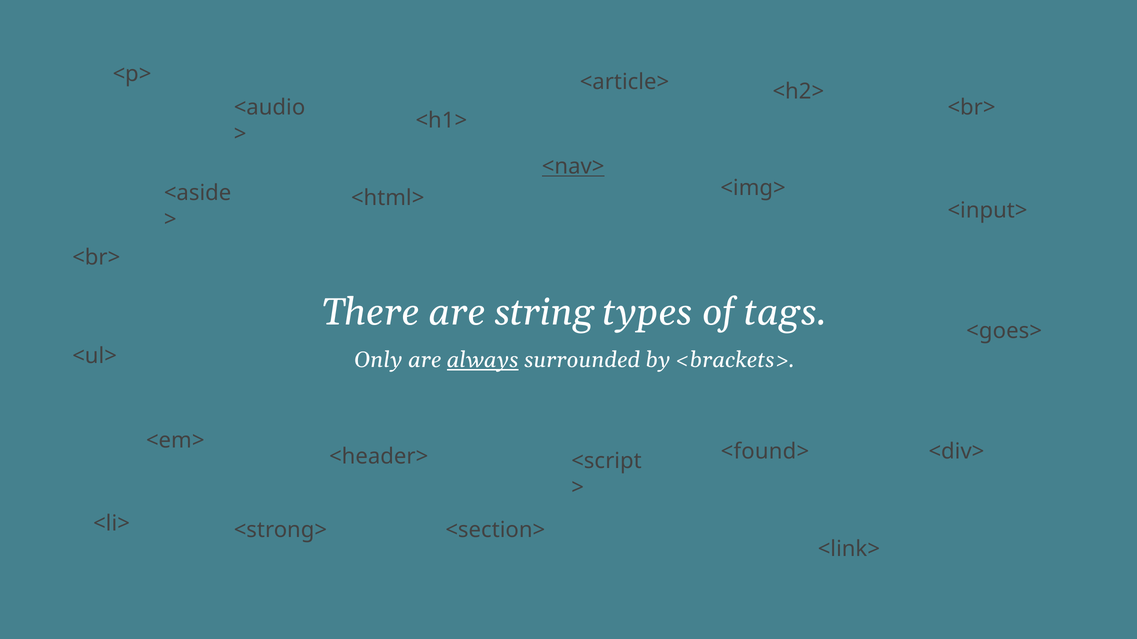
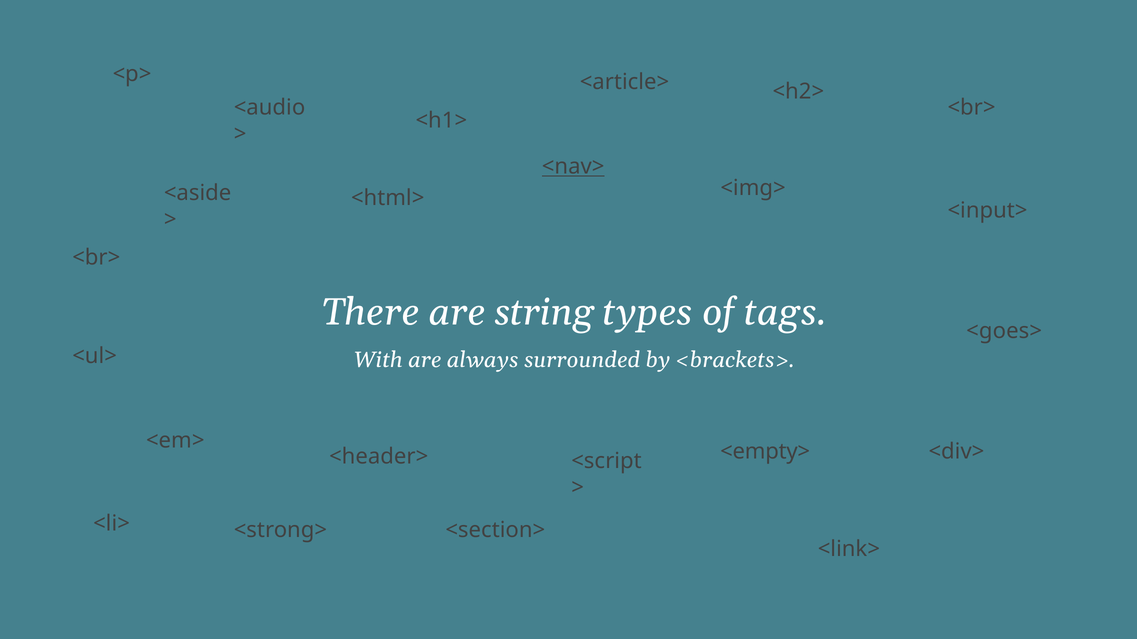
Only: Only -> With
always underline: present -> none
<found>: <found> -> <empty>
